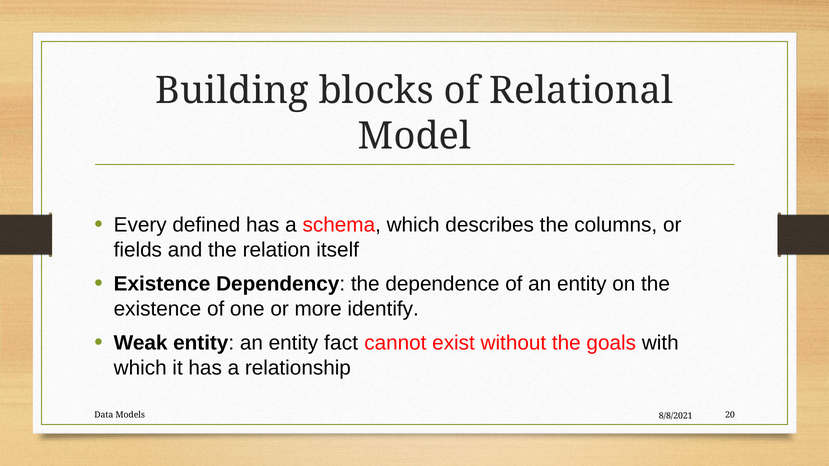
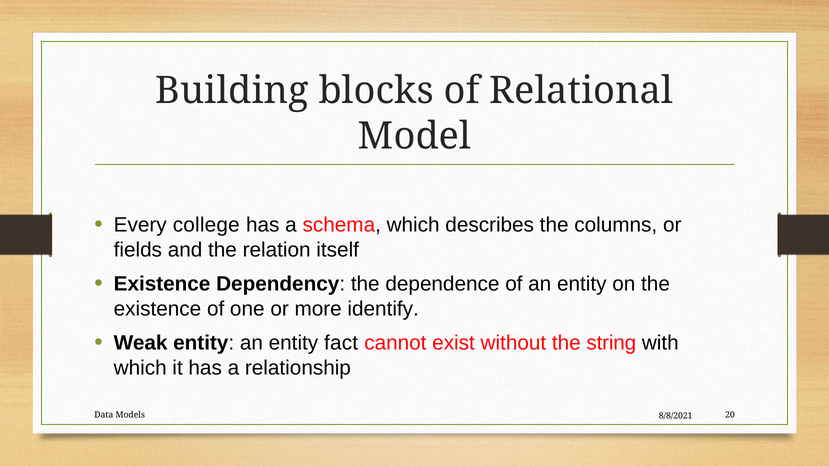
defined: defined -> college
goals: goals -> string
